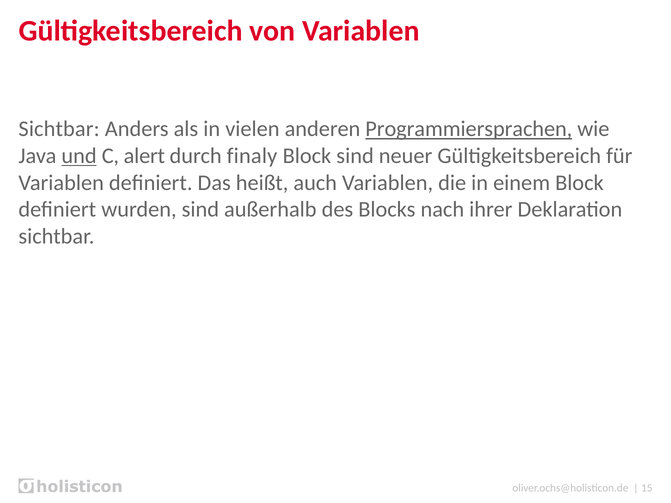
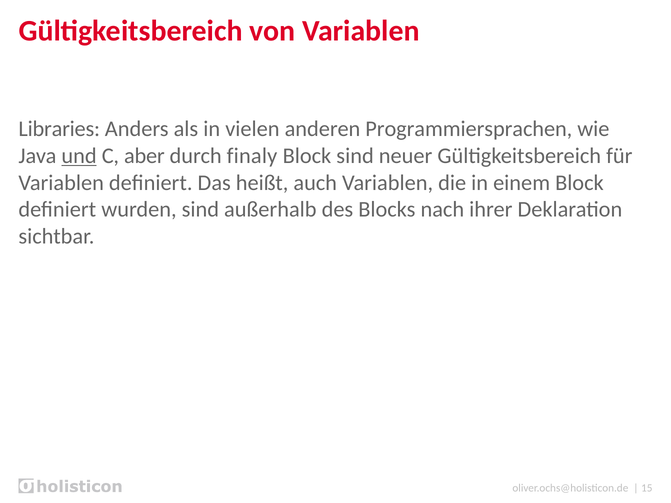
Sichtbar at (59, 129): Sichtbar -> Libraries
Programmiersprachen underline: present -> none
alert: alert -> aber
